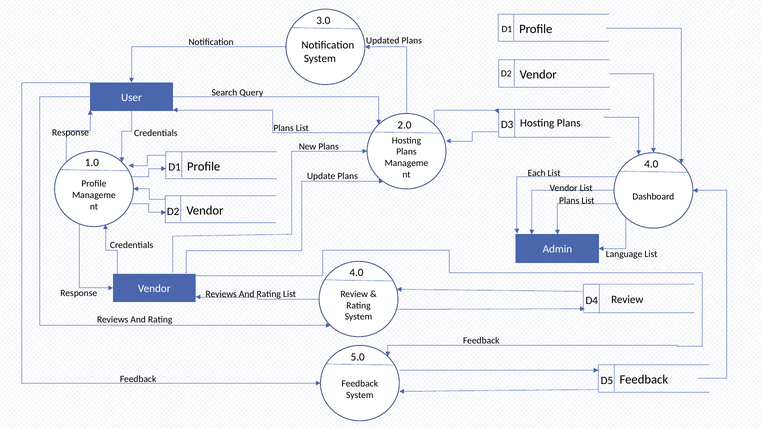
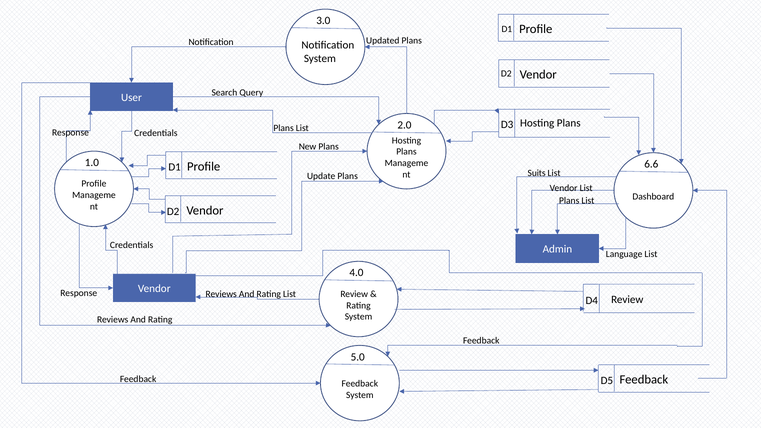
4.0 at (651, 164): 4.0 -> 6.6
Each: Each -> Suits
